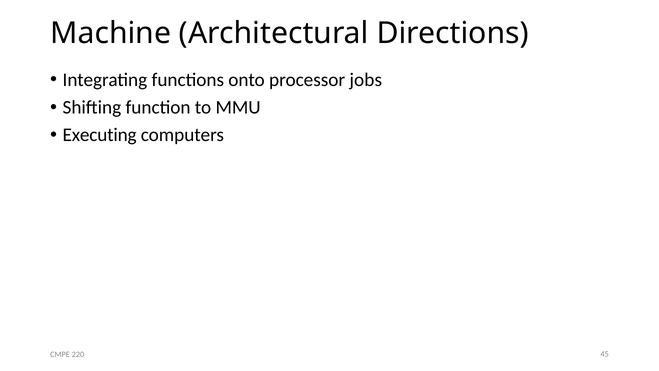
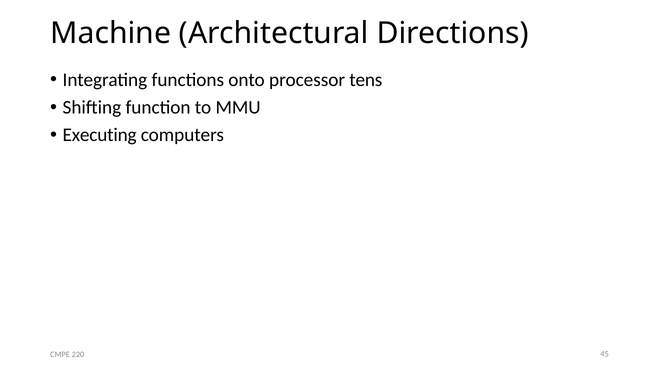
jobs: jobs -> tens
